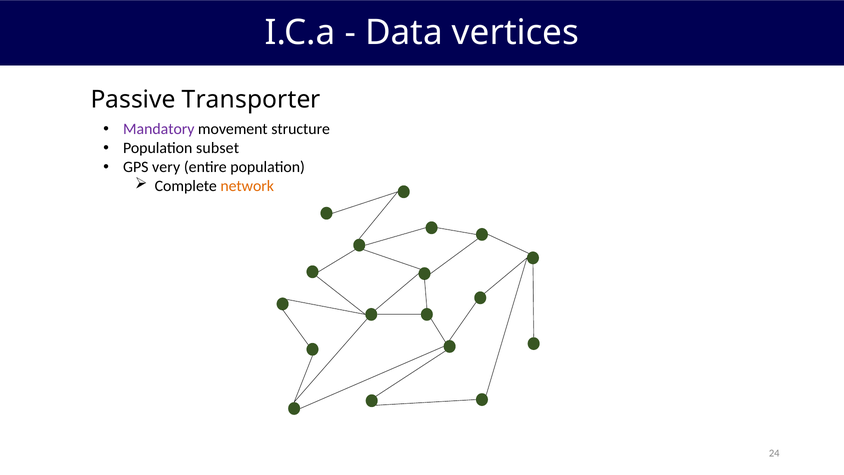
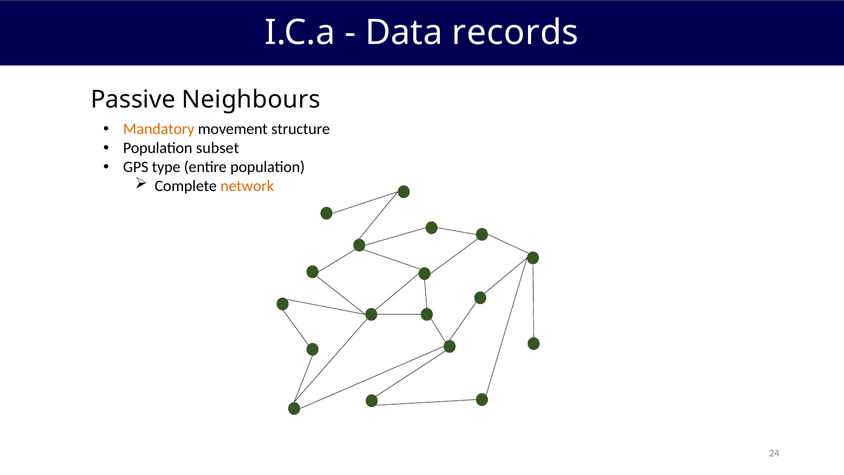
vertices: vertices -> records
Transporter: Transporter -> Neighbours
Mandatory colour: purple -> orange
very: very -> type
